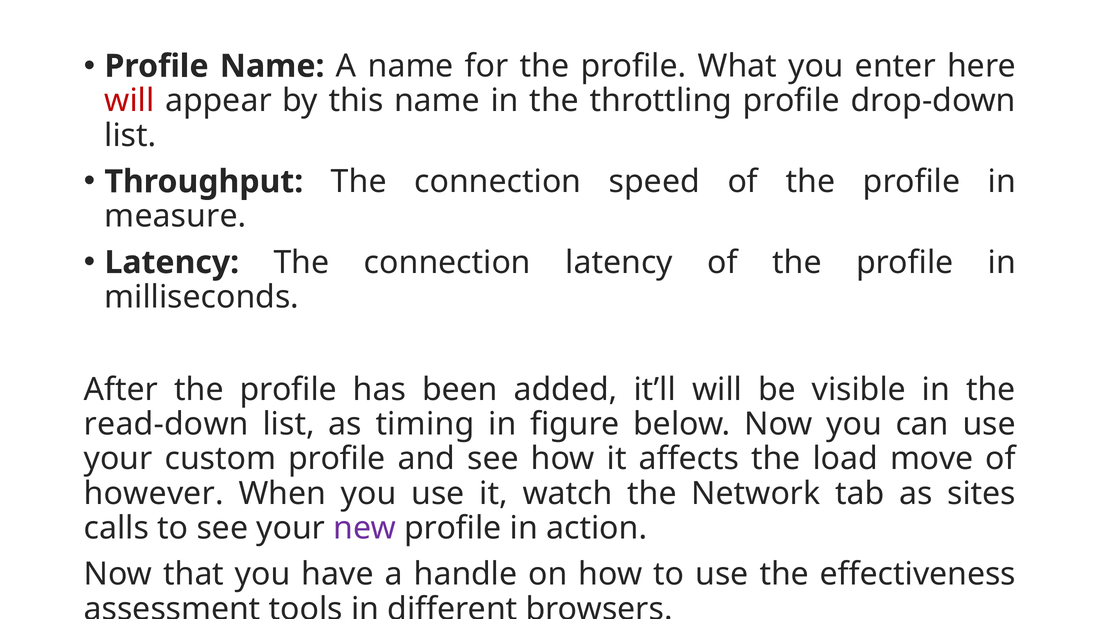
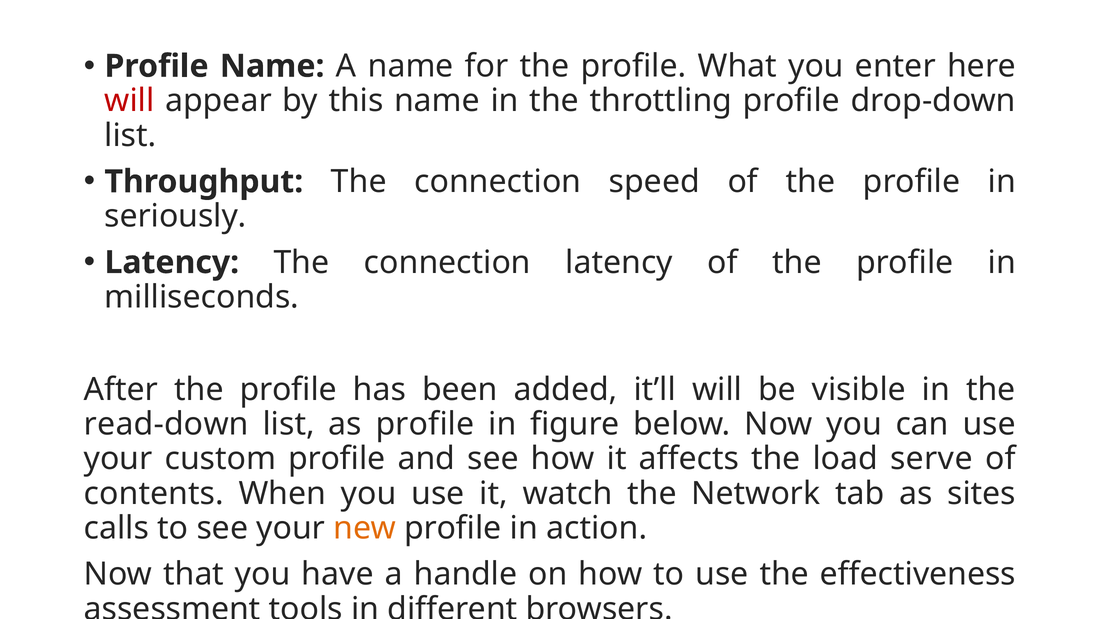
measure: measure -> seriously
as timing: timing -> profile
move: move -> serve
however: however -> contents
new colour: purple -> orange
